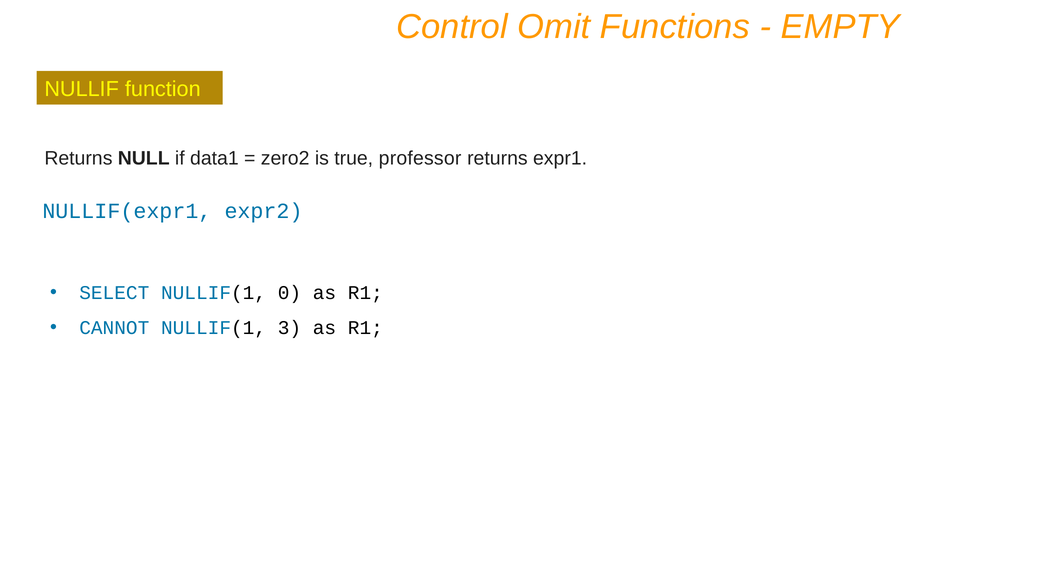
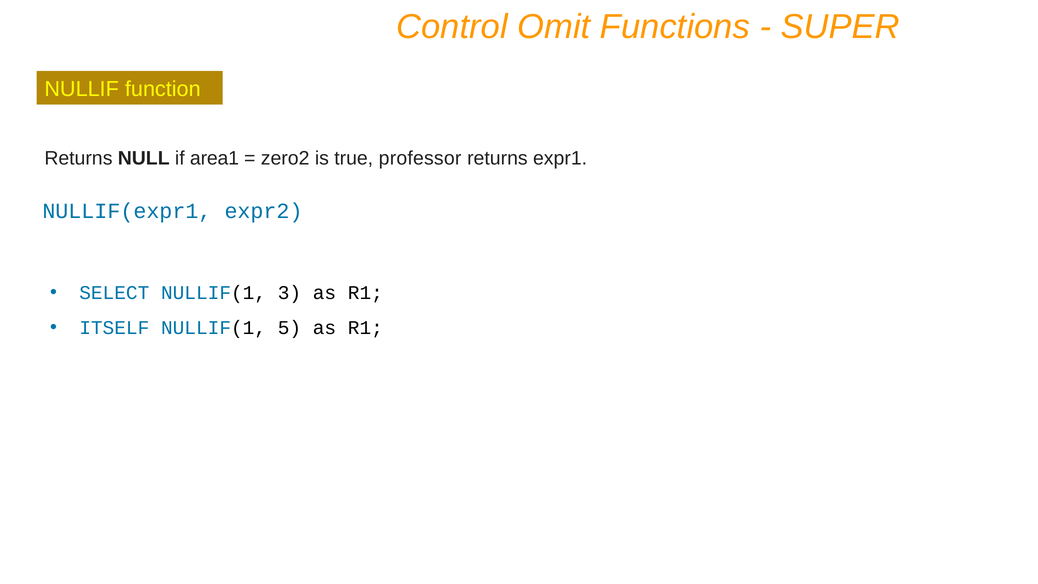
EMPTY: EMPTY -> SUPER
data1: data1 -> area1
0: 0 -> 3
CANNOT: CANNOT -> ITSELF
3: 3 -> 5
